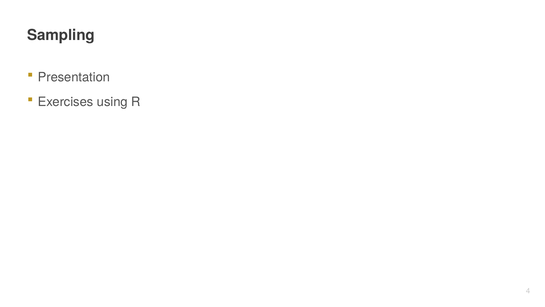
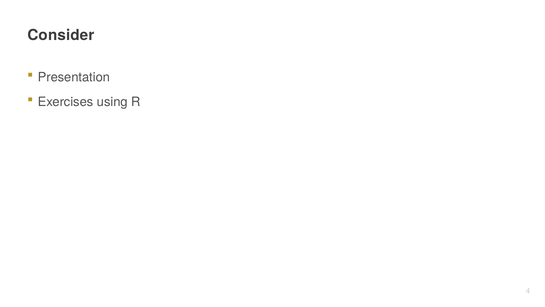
Sampling: Sampling -> Consider
